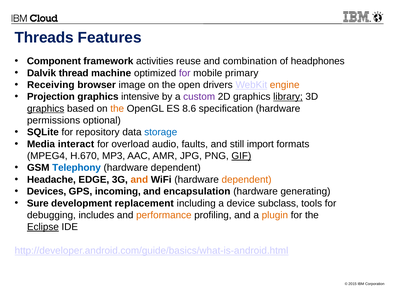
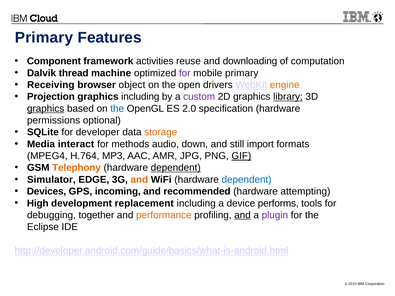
Threads at (44, 37): Threads -> Primary
combination: combination -> downloading
headphones: headphones -> computation
image: image -> object
graphics intensive: intensive -> including
the at (117, 109) colour: orange -> blue
8.6: 8.6 -> 2.0
repository: repository -> developer
storage colour: blue -> orange
overload: overload -> methods
faults: faults -> down
H.670: H.670 -> H.764
Telephony colour: blue -> orange
dependent at (176, 168) underline: none -> present
Headache: Headache -> Simulator
dependent at (247, 180) colour: orange -> blue
encapsulation: encapsulation -> recommended
generating: generating -> attempting
Sure: Sure -> High
subclass: subclass -> performs
includes: includes -> together
and at (242, 215) underline: none -> present
plugin colour: orange -> purple
Eclipse underline: present -> none
